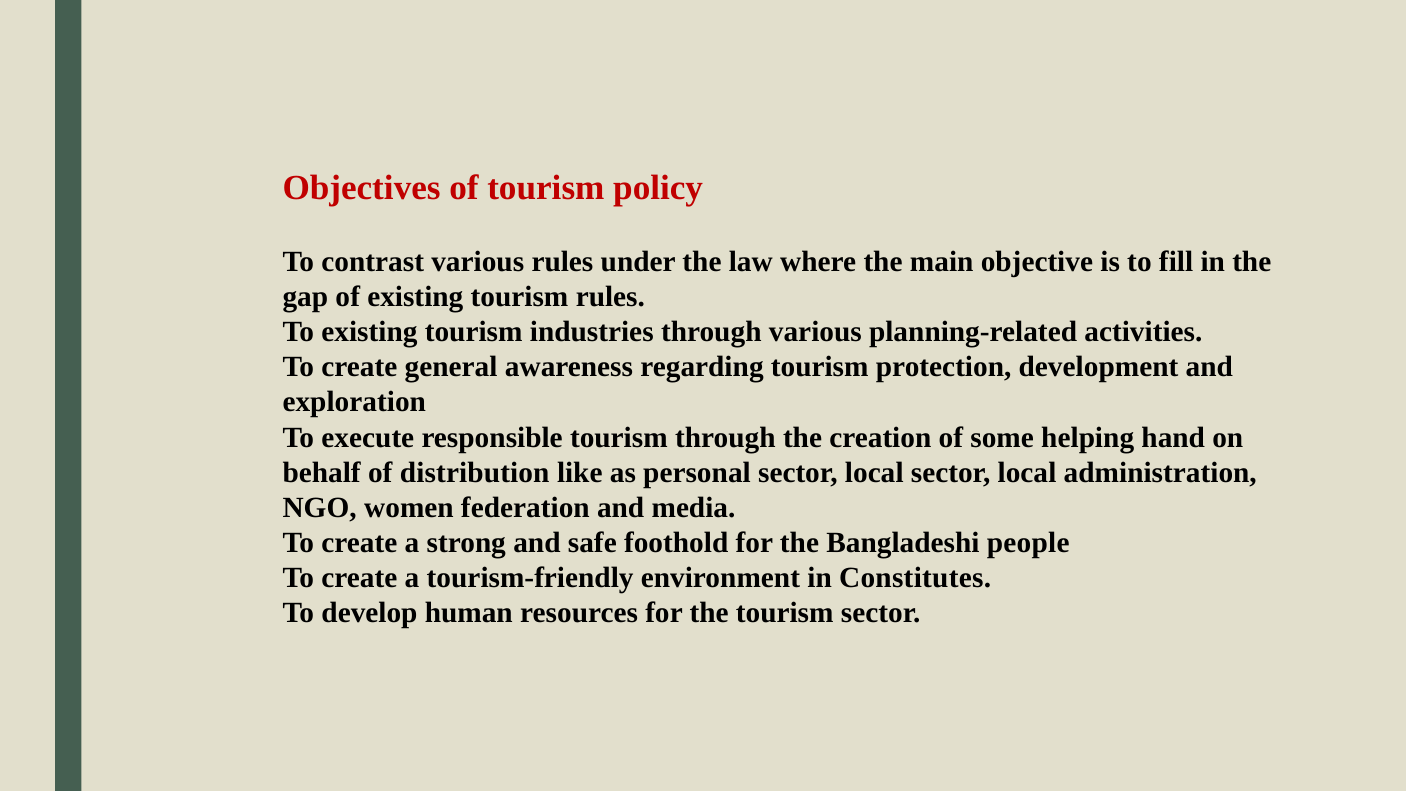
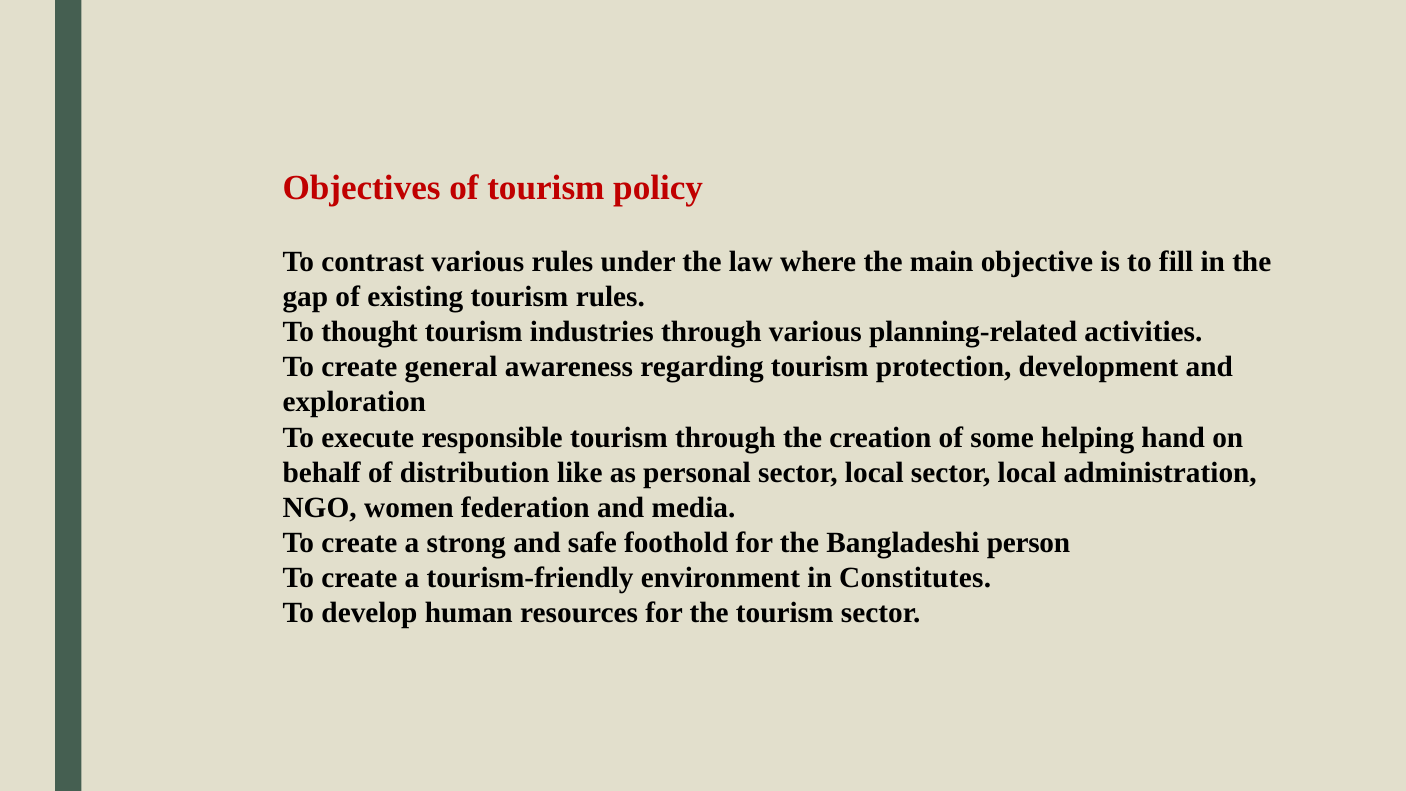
To existing: existing -> thought
people: people -> person
